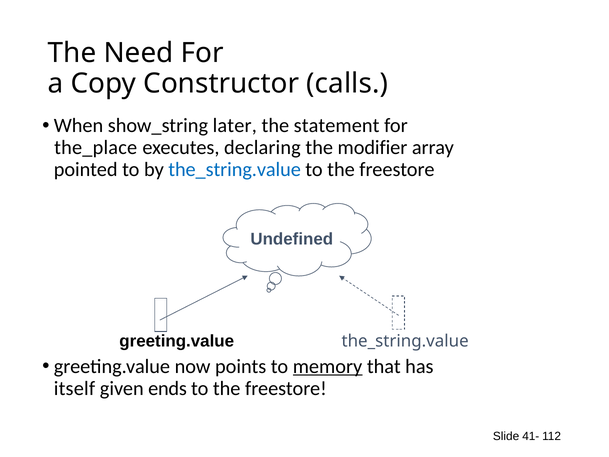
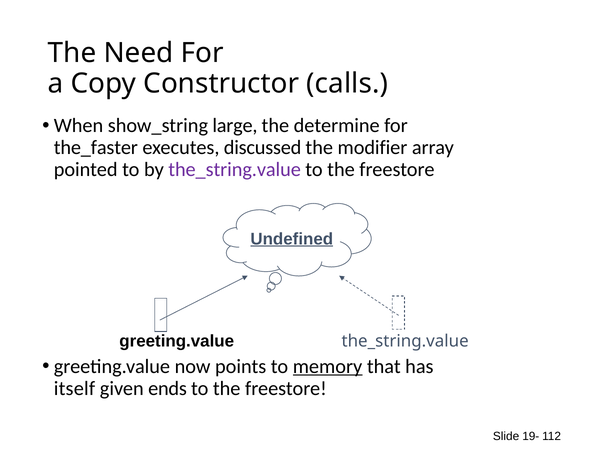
later: later -> large
statement: statement -> determine
the_place: the_place -> the_faster
declaring: declaring -> discussed
the_string.value at (235, 169) colour: blue -> purple
Undefined underline: none -> present
41-: 41- -> 19-
